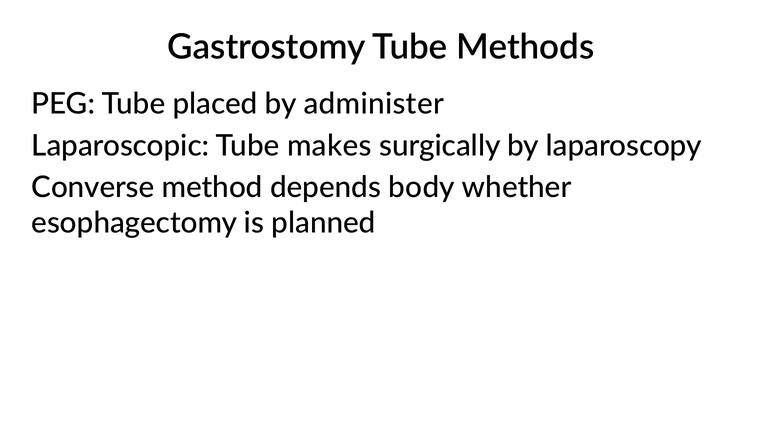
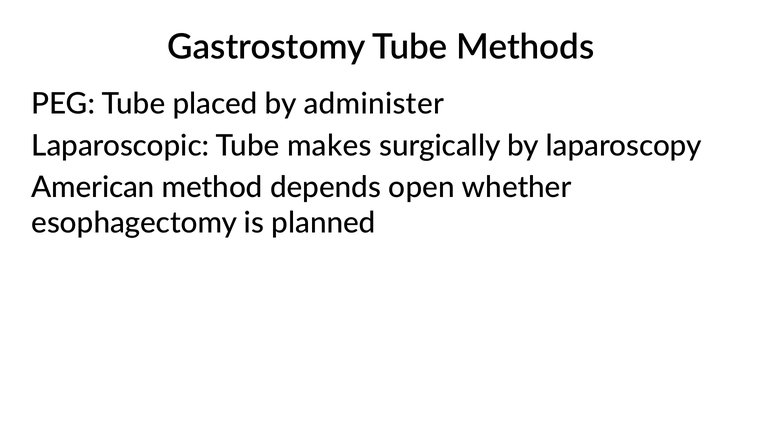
Converse: Converse -> American
body: body -> open
